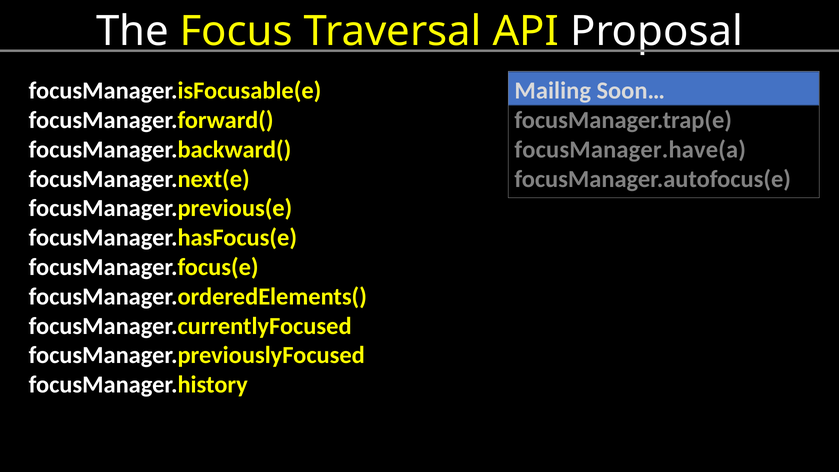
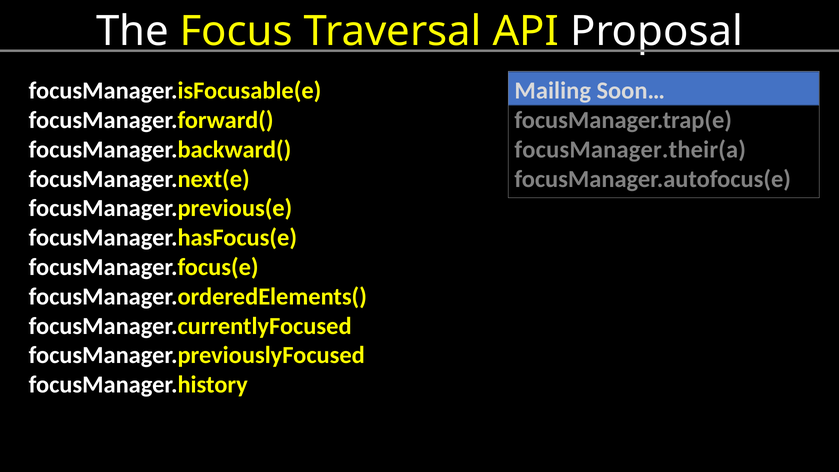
focusManager.have(a: focusManager.have(a -> focusManager.their(a
